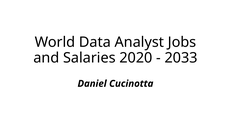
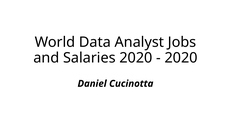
2033 at (181, 58): 2033 -> 2020
